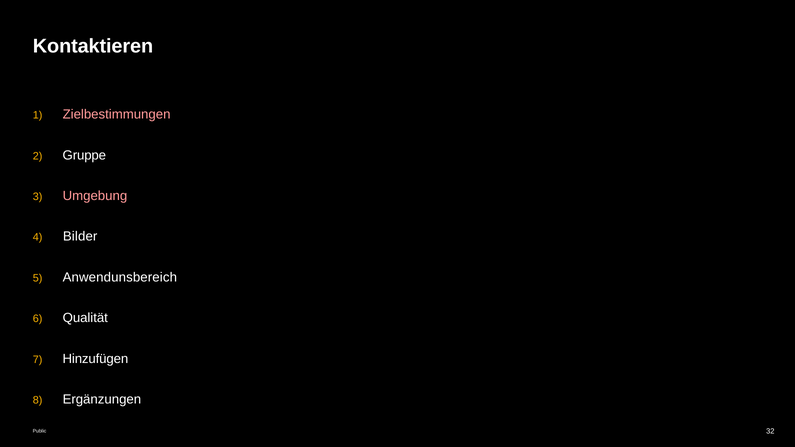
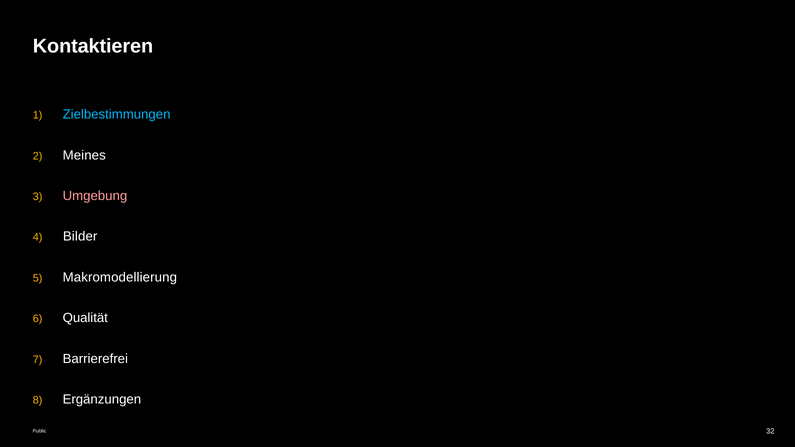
Zielbestimmungen colour: pink -> light blue
Gruppe: Gruppe -> Meines
Anwendunsbereich: Anwendunsbereich -> Makromodellierung
Hinzufügen: Hinzufügen -> Barrierefrei
